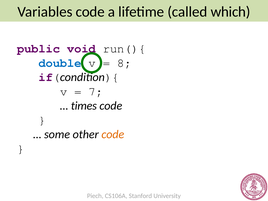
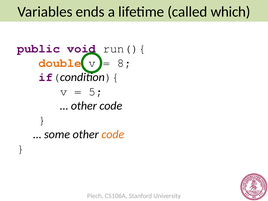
Variables code: code -> ends
double colour: blue -> orange
7: 7 -> 5
times at (84, 106): times -> other
